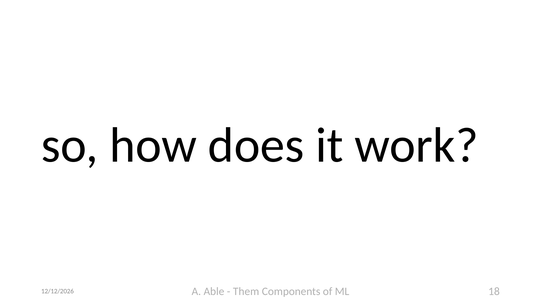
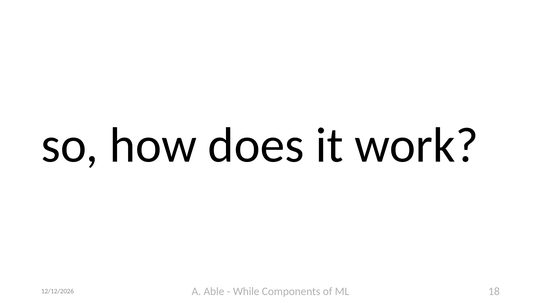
Them: Them -> While
